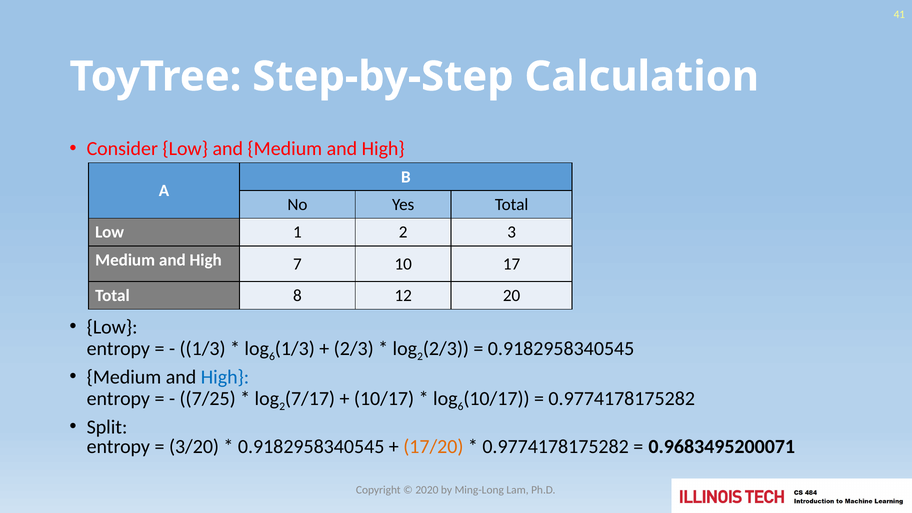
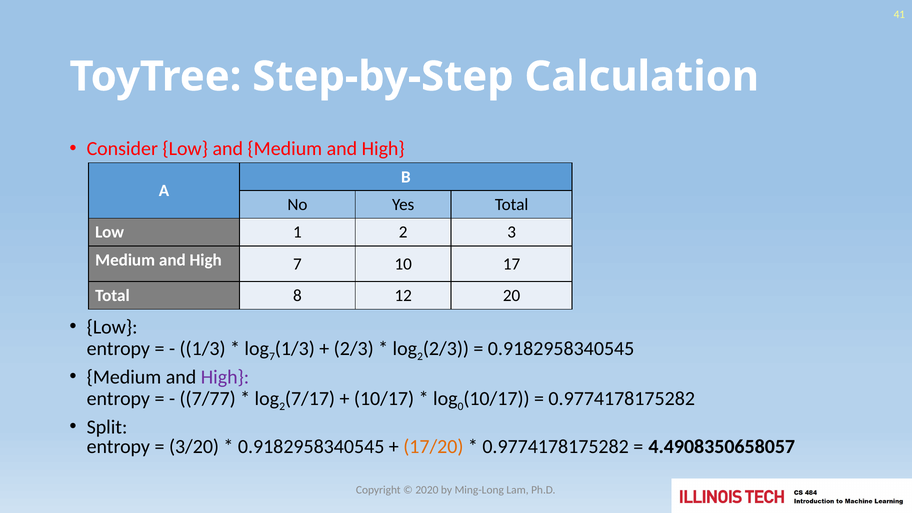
6 at (272, 356): 6 -> 7
High at (225, 377) colour: blue -> purple
7/25: 7/25 -> 7/77
6 at (461, 406): 6 -> 0
0.9683495200071: 0.9683495200071 -> 4.4908350658057
